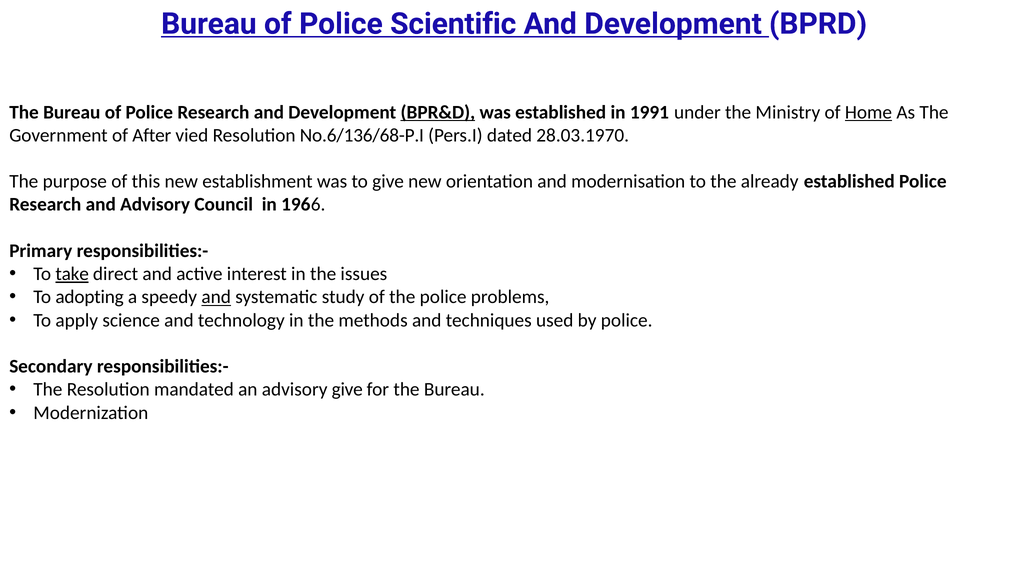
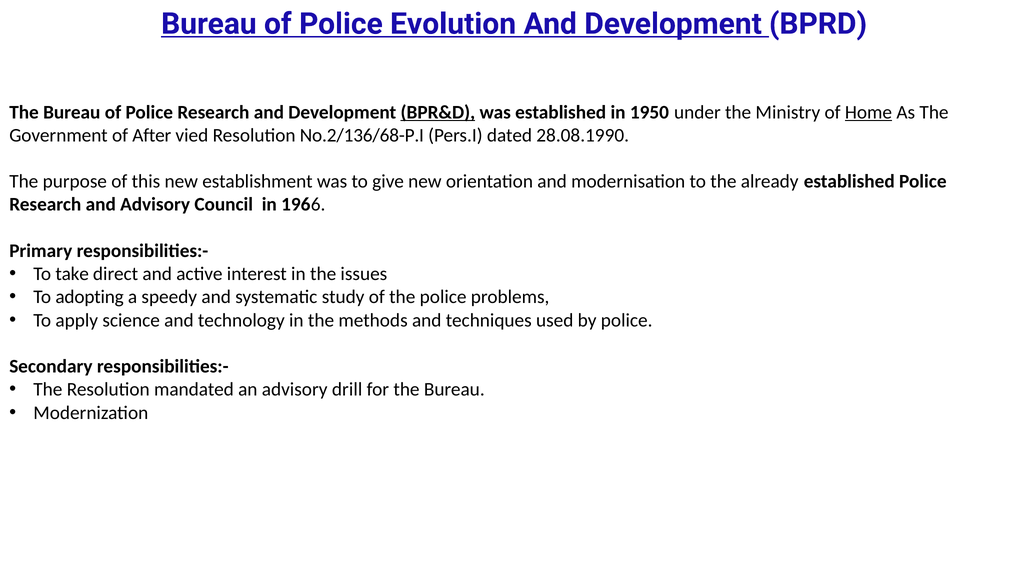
Scientific: Scientific -> Evolution
1991: 1991 -> 1950
No.6/136/68-P.I: No.6/136/68-P.I -> No.2/136/68-P.I
28.03.1970: 28.03.1970 -> 28.08.1990
take underline: present -> none
and at (216, 297) underline: present -> none
advisory give: give -> drill
